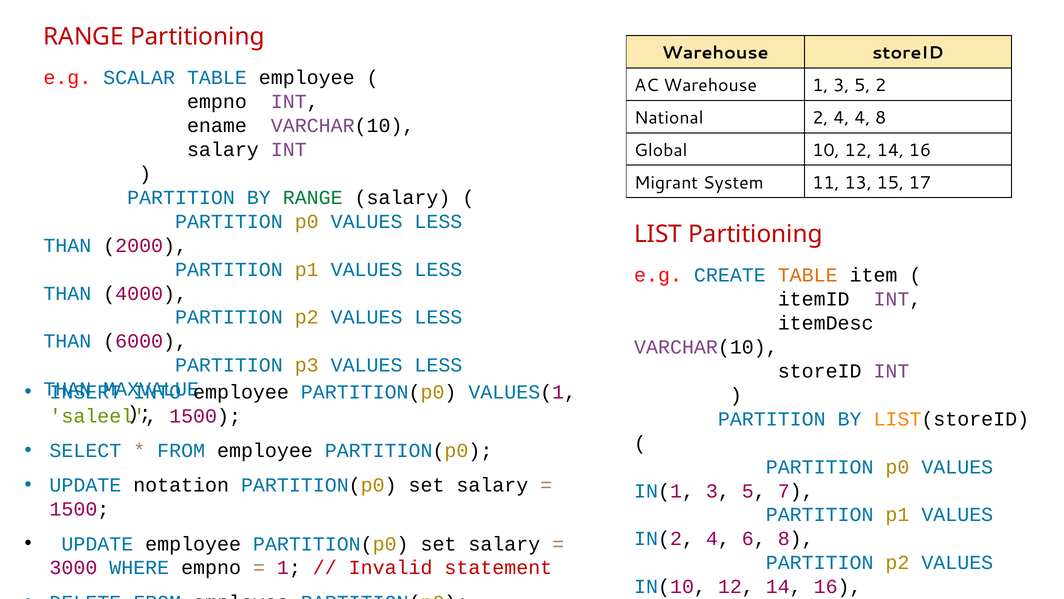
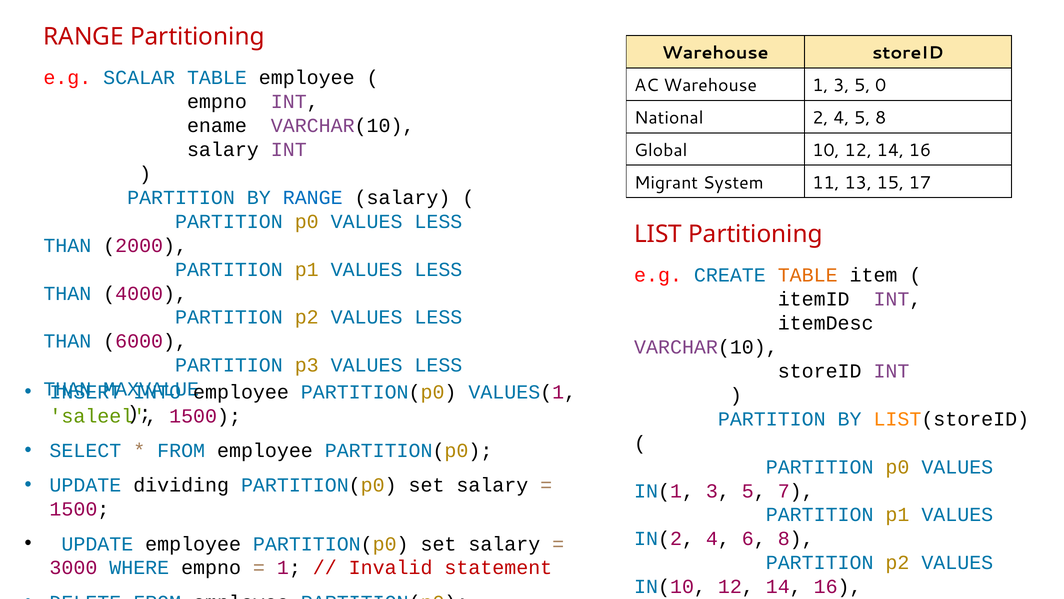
5 2: 2 -> 0
4 4: 4 -> 5
RANGE at (313, 197) colour: green -> blue
notation: notation -> dividing
